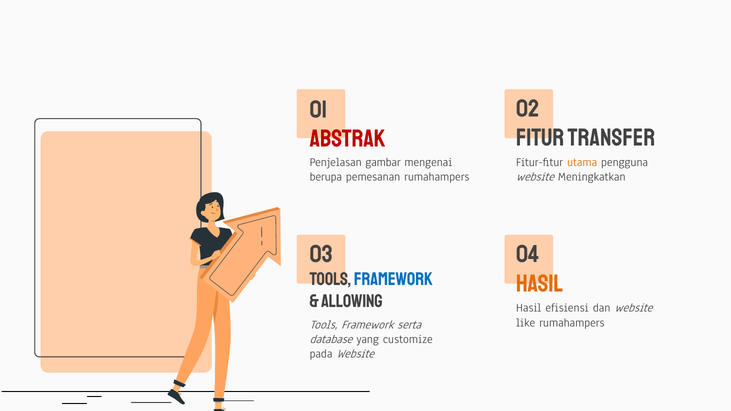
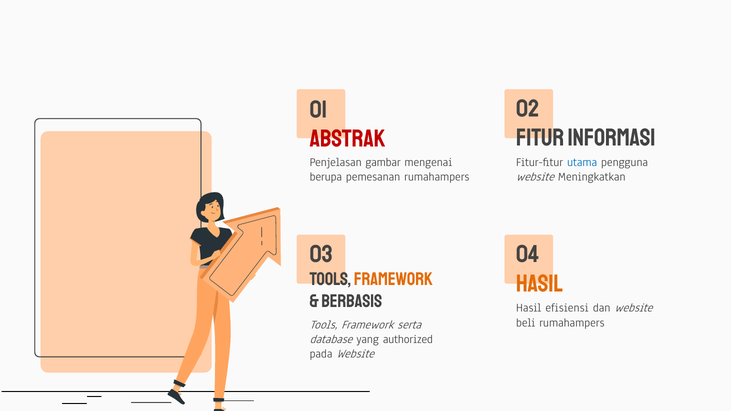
TRANSFER: TRANSFER -> INFORMASI
utama colour: orange -> blue
FRAMEWORK at (393, 279) colour: blue -> orange
ALLOWING: ALLOWING -> BERBASIS
like: like -> beli
customize: customize -> authorized
